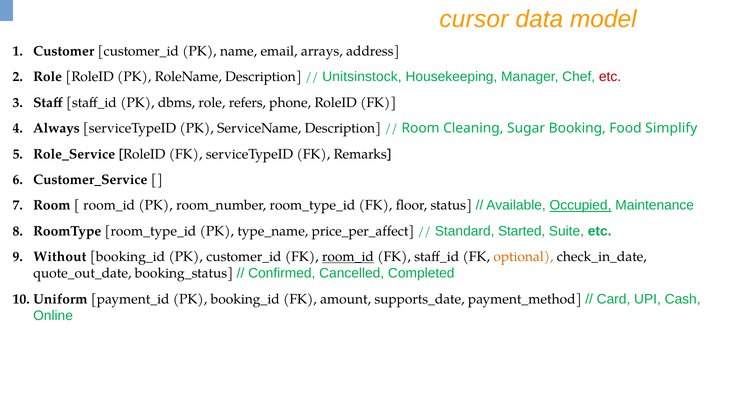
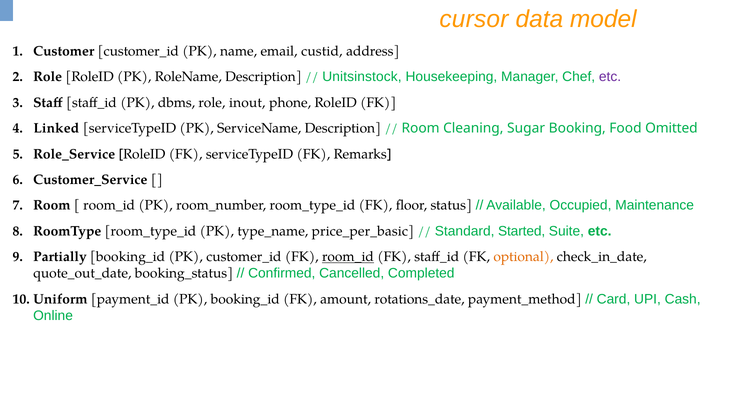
arrays: arrays -> custid
etc at (610, 77) colour: red -> purple
refers: refers -> inout
Always: Always -> Linked
Simplify: Simplify -> Omitted
Occupied underline: present -> none
price_per_affect: price_per_affect -> price_per_basic
Without: Without -> Partially
supports_date: supports_date -> rotations_date
